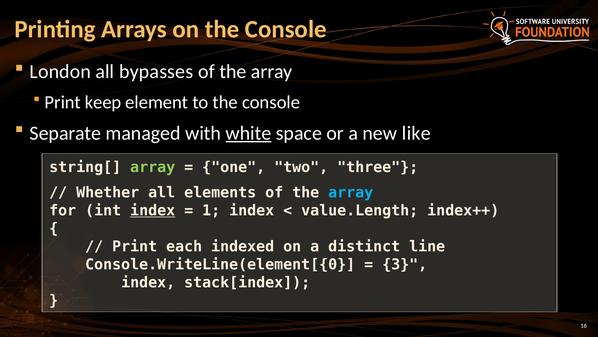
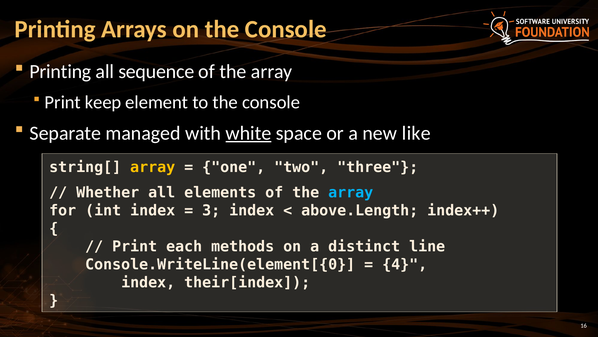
London at (60, 72): London -> Printing
bypasses: bypasses -> sequence
array at (153, 167) colour: light green -> yellow
index at (153, 210) underline: present -> none
1: 1 -> 3
value.Length: value.Length -> above.Length
indexed: indexed -> methods
3: 3 -> 4
stack[index: stack[index -> their[index
